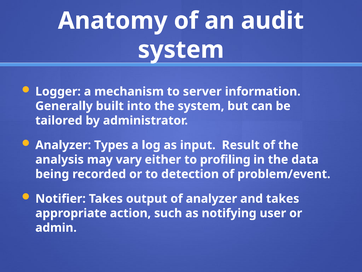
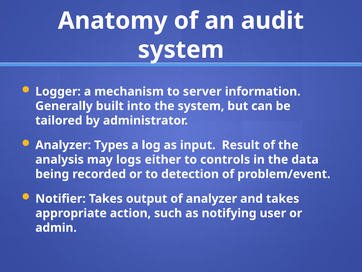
vary: vary -> logs
profiling: profiling -> controls
